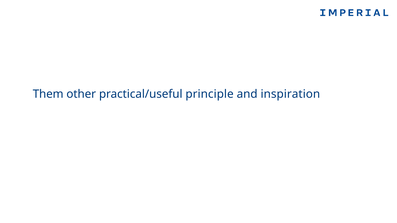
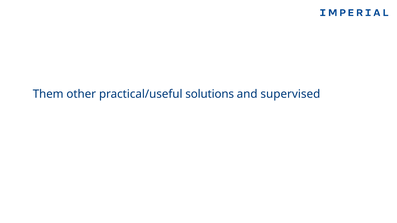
principle: principle -> solutions
inspiration: inspiration -> supervised
